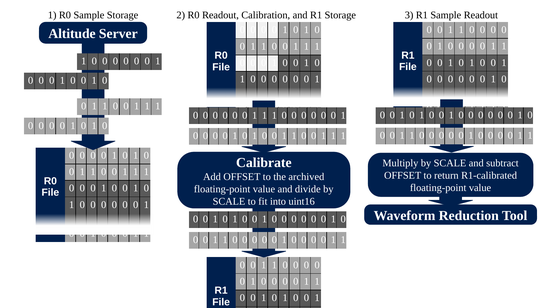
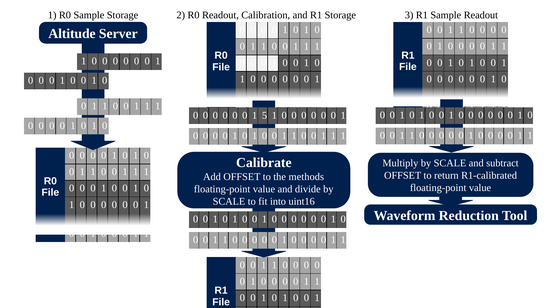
1 at (264, 115): 1 -> 5
archived: archived -> methods
